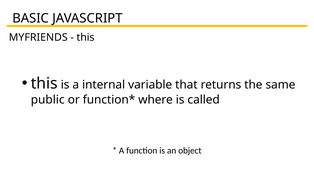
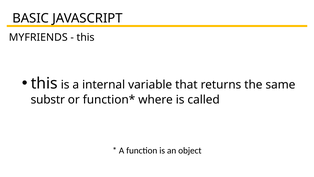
public: public -> substr
